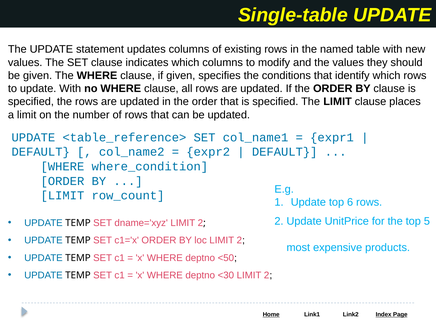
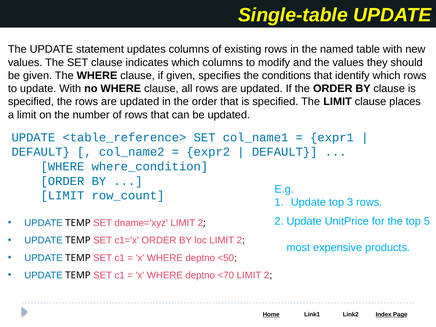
6: 6 -> 3
<30: <30 -> <70
